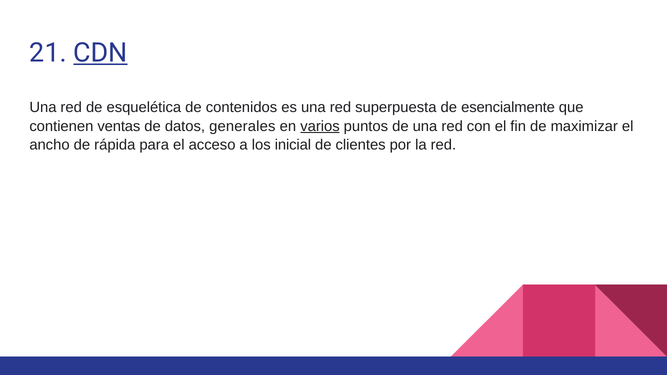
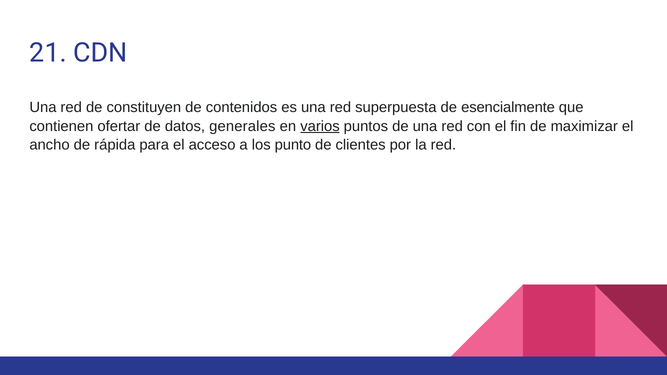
CDN underline: present -> none
esquelética: esquelética -> constituyen
ventas: ventas -> ofertar
inicial: inicial -> punto
